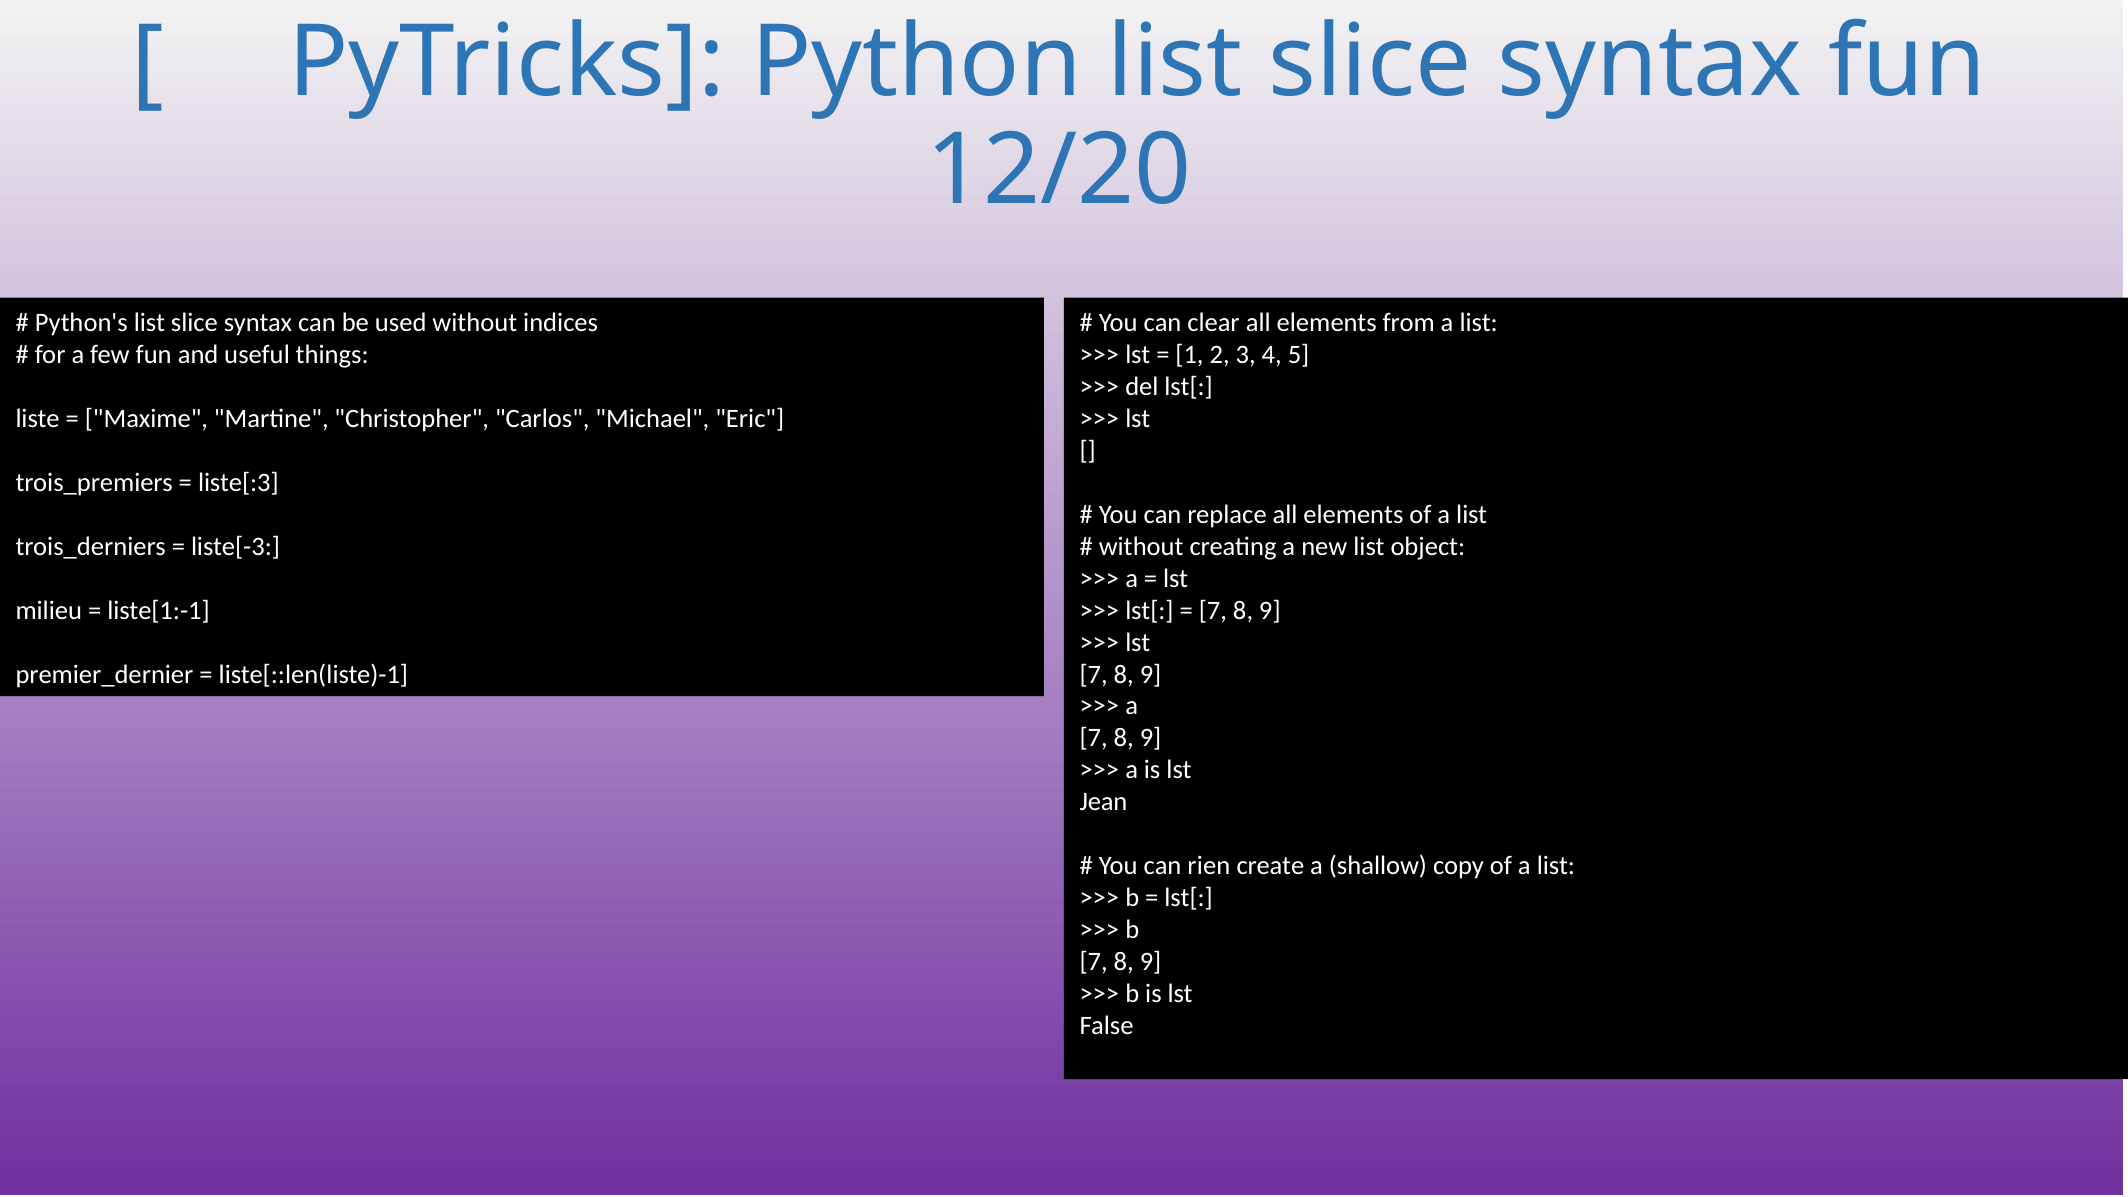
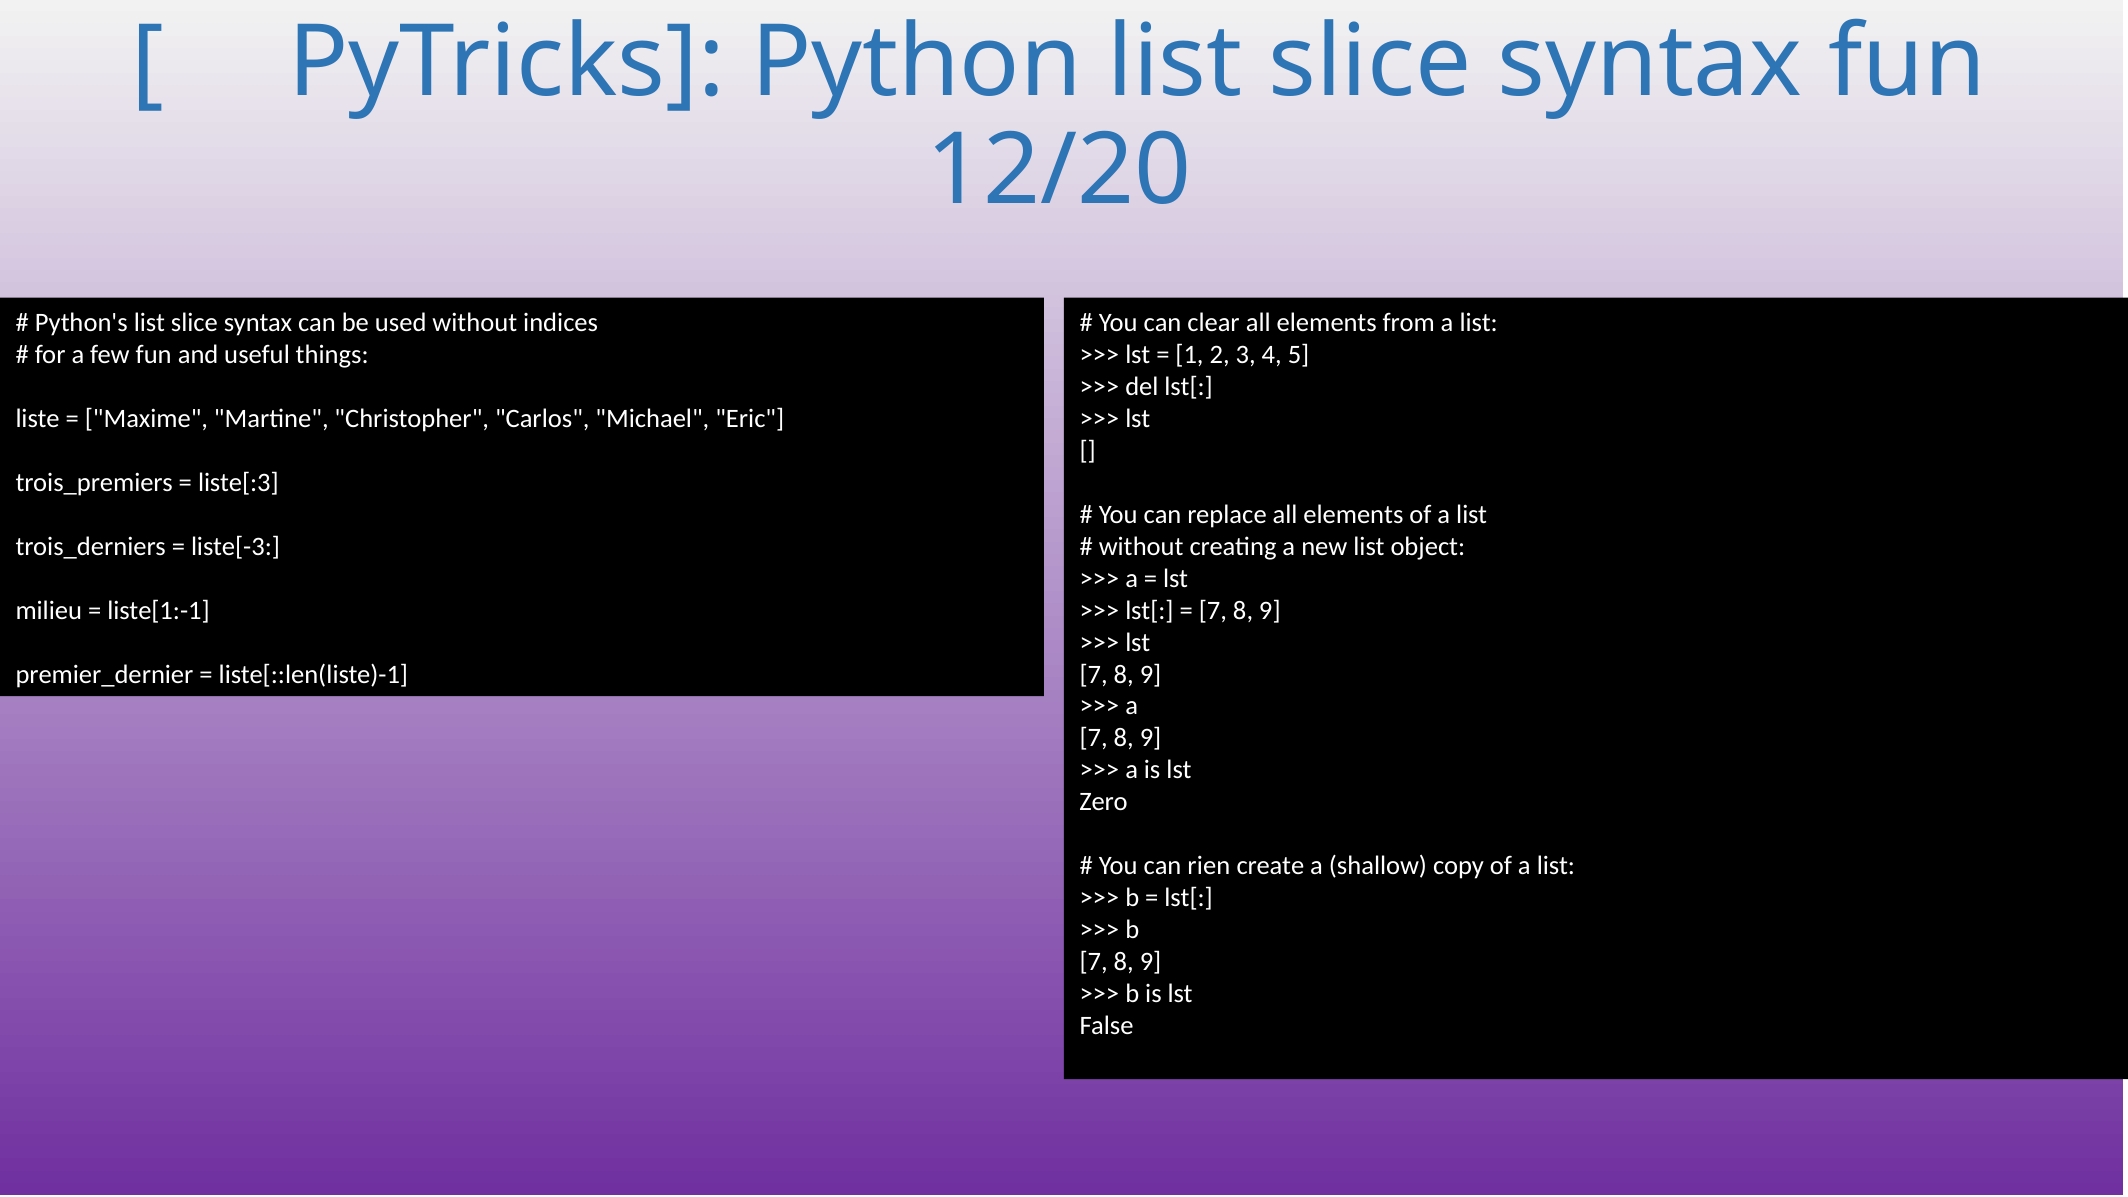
Jean: Jean -> Zero
